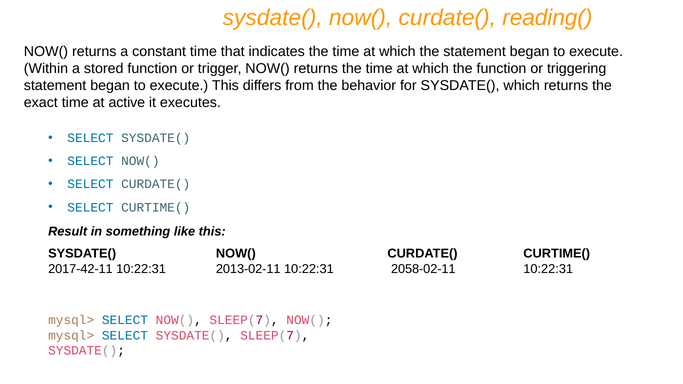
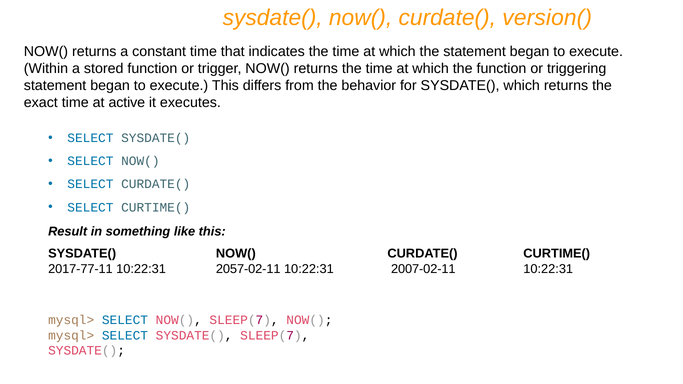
reading(: reading( -> version(
2017-42-11: 2017-42-11 -> 2017-77-11
2013-02-11: 2013-02-11 -> 2057-02-11
2058-02-11: 2058-02-11 -> 2007-02-11
